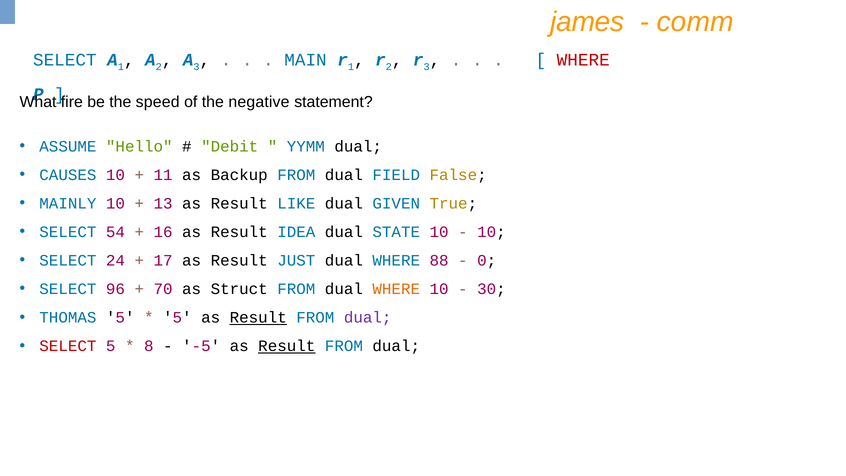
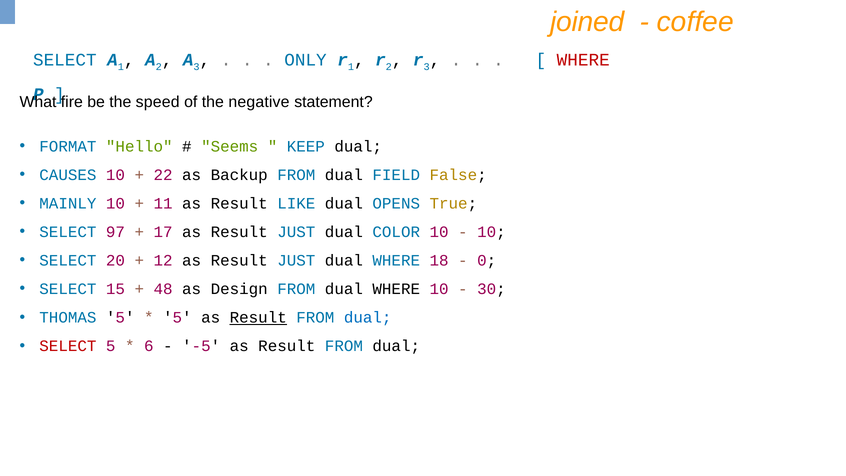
james: james -> joined
comm: comm -> coffee
MAIN: MAIN -> ONLY
ASSUME: ASSUME -> FORMAT
Debit: Debit -> Seems
YYMM: YYMM -> KEEP
11: 11 -> 22
13: 13 -> 11
GIVEN: GIVEN -> OPENS
54: 54 -> 97
16: 16 -> 17
IDEA at (296, 232): IDEA -> JUST
STATE: STATE -> COLOR
24: 24 -> 20
17: 17 -> 12
88: 88 -> 18
96: 96 -> 15
70: 70 -> 48
Struct: Struct -> Design
WHERE at (396, 289) colour: orange -> black
dual at (368, 318) colour: purple -> blue
8: 8 -> 6
Result at (287, 346) underline: present -> none
